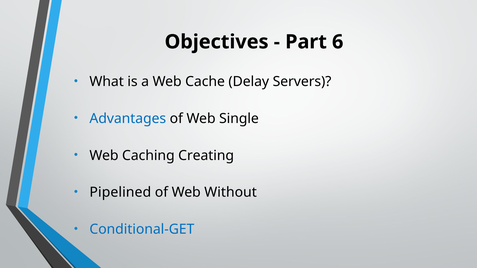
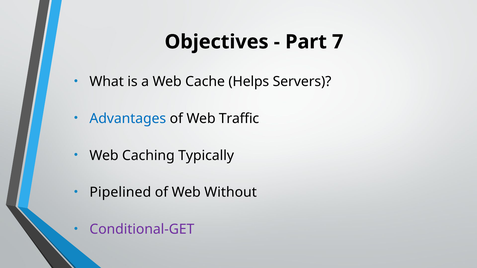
6: 6 -> 7
Delay: Delay -> Helps
Single: Single -> Traffic
Creating: Creating -> Typically
Conditional-GET colour: blue -> purple
